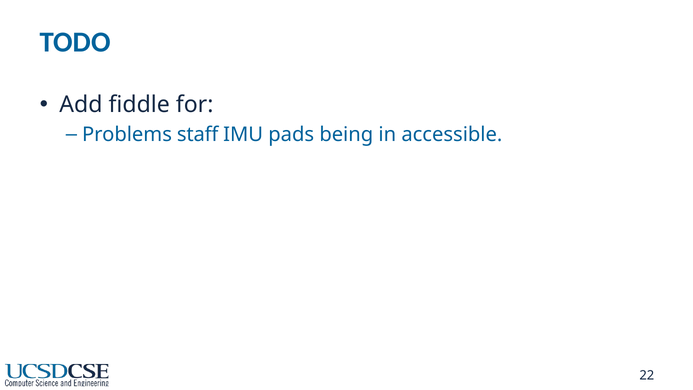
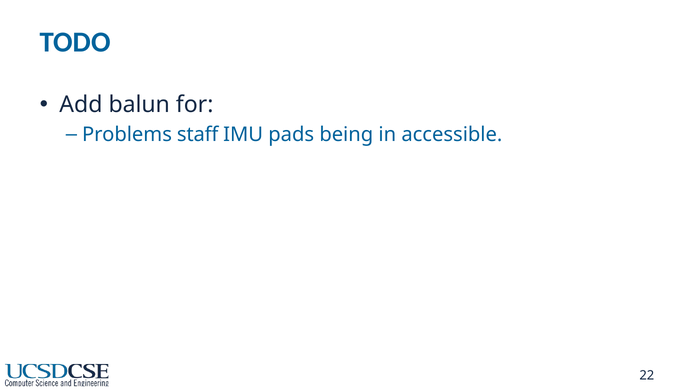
fiddle: fiddle -> balun
